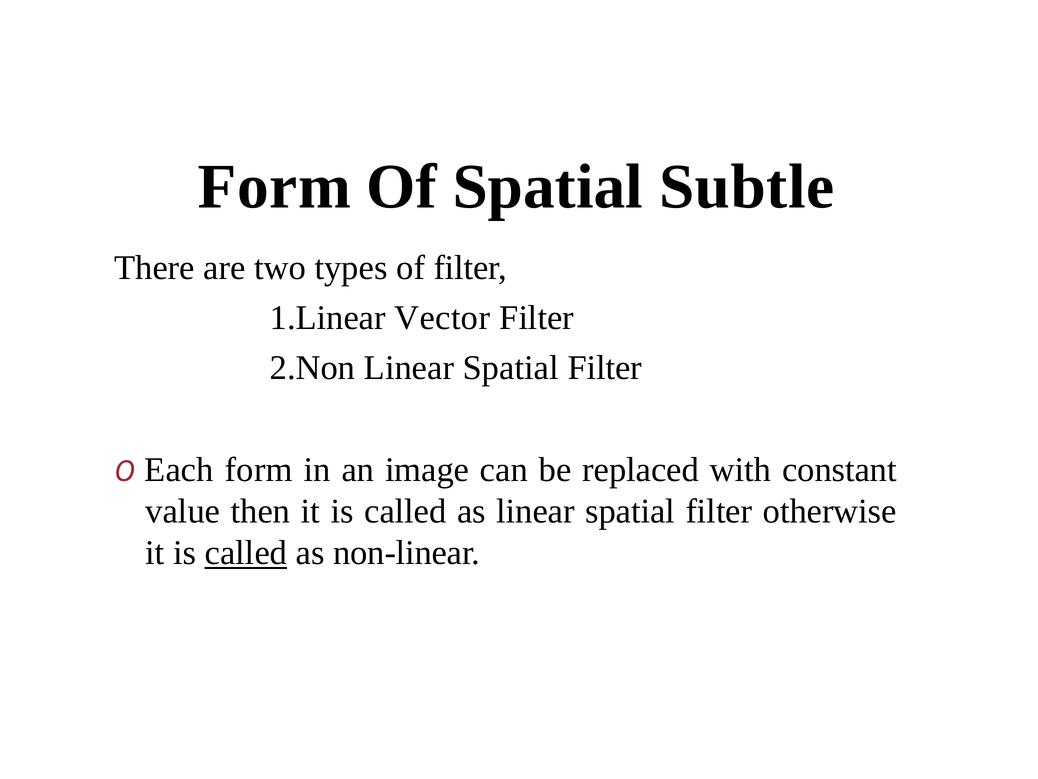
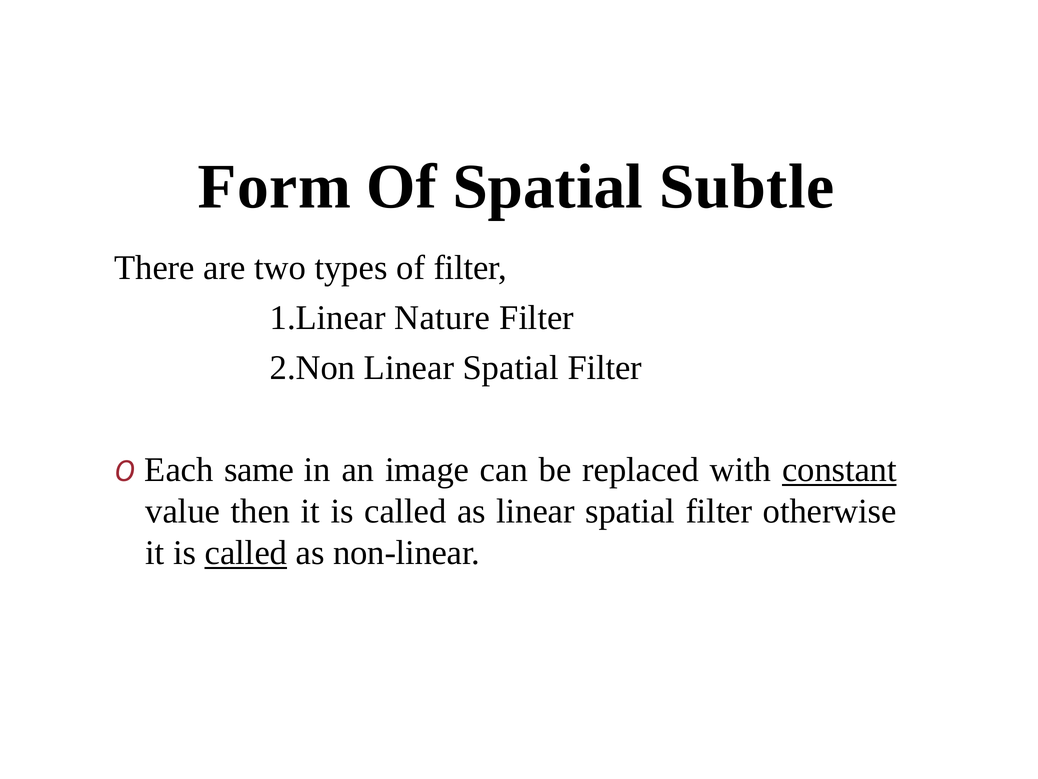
Vector: Vector -> Nature
Each form: form -> same
constant underline: none -> present
